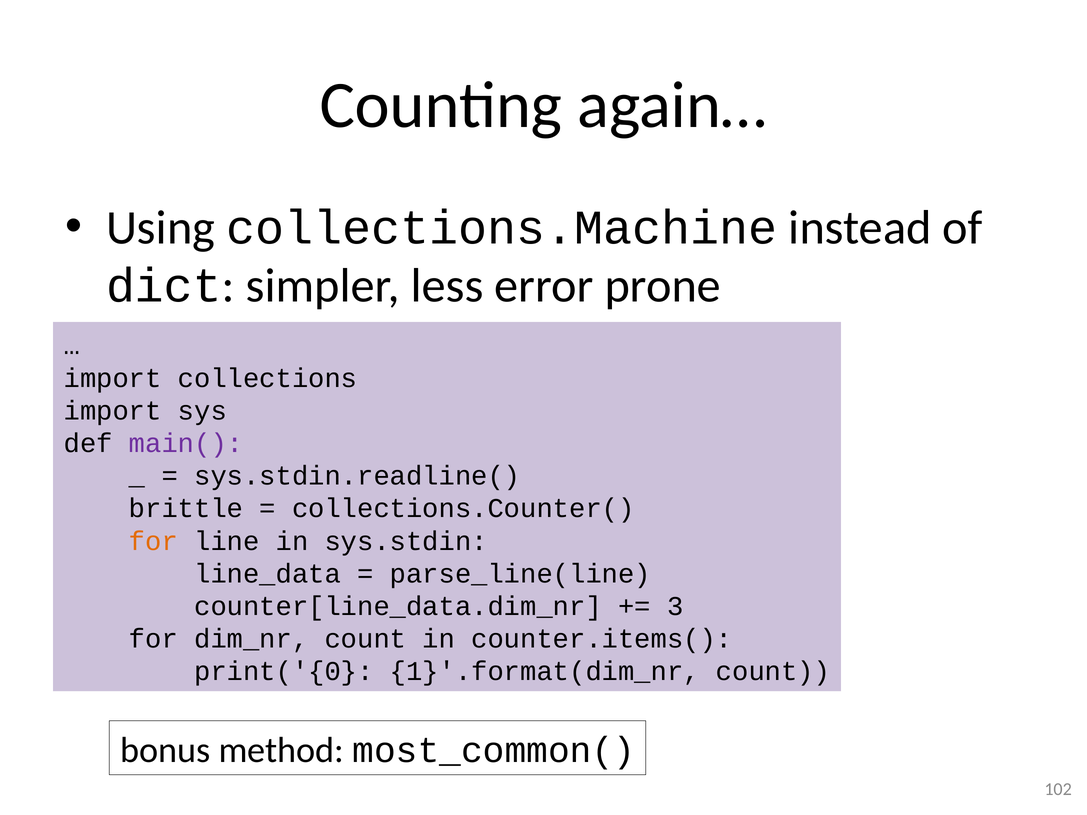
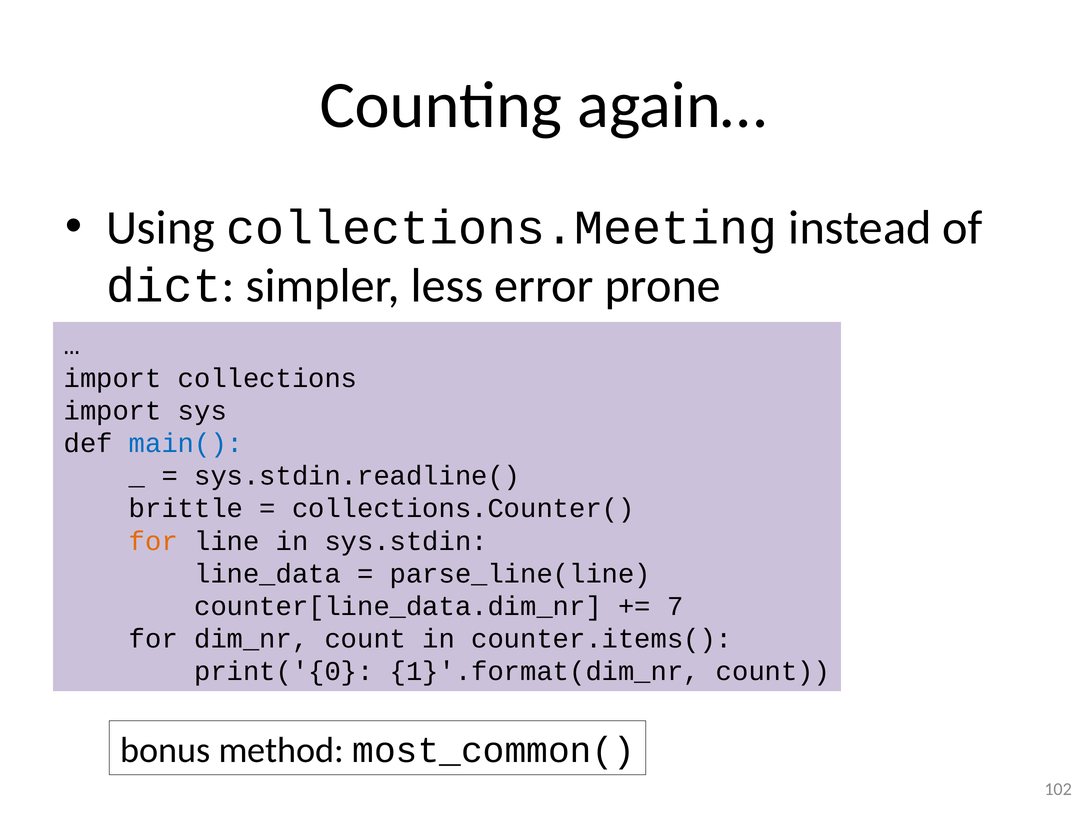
collections.Machine: collections.Machine -> collections.Meeting
main( colour: purple -> blue
3: 3 -> 7
